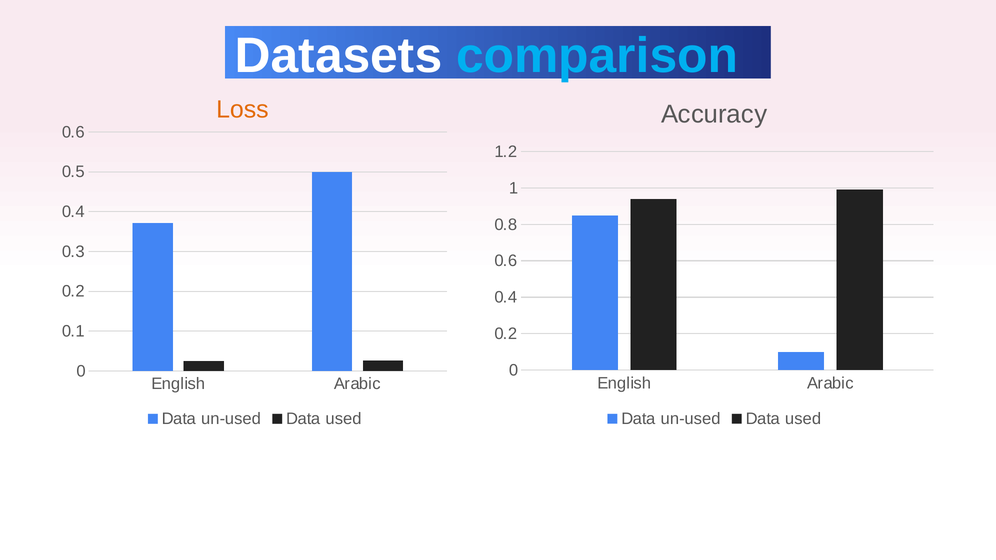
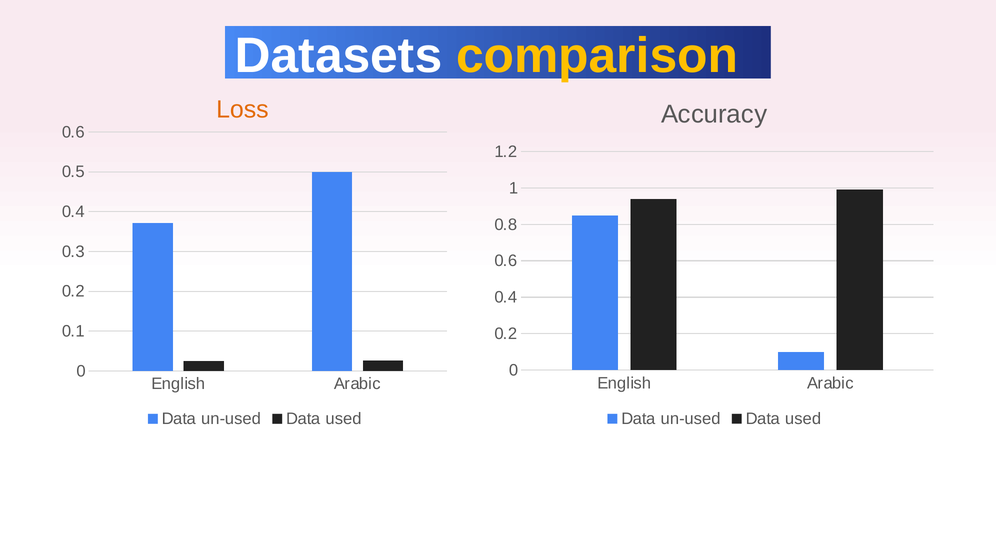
comparison colour: light blue -> yellow
